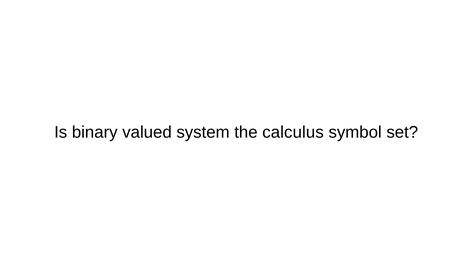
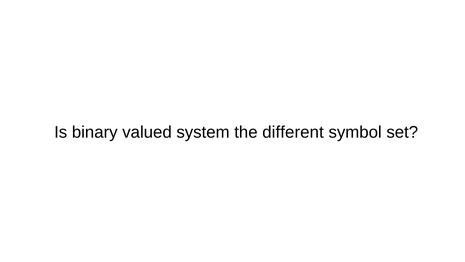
calculus: calculus -> different
